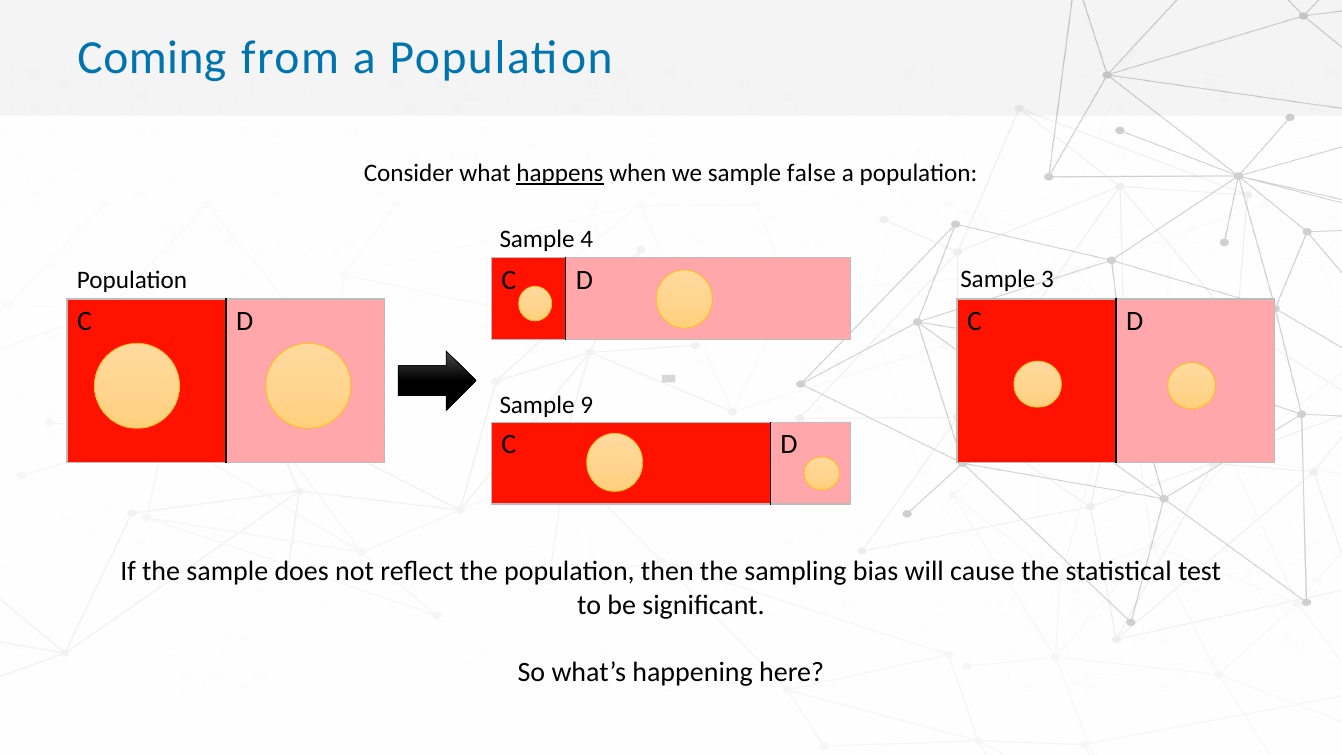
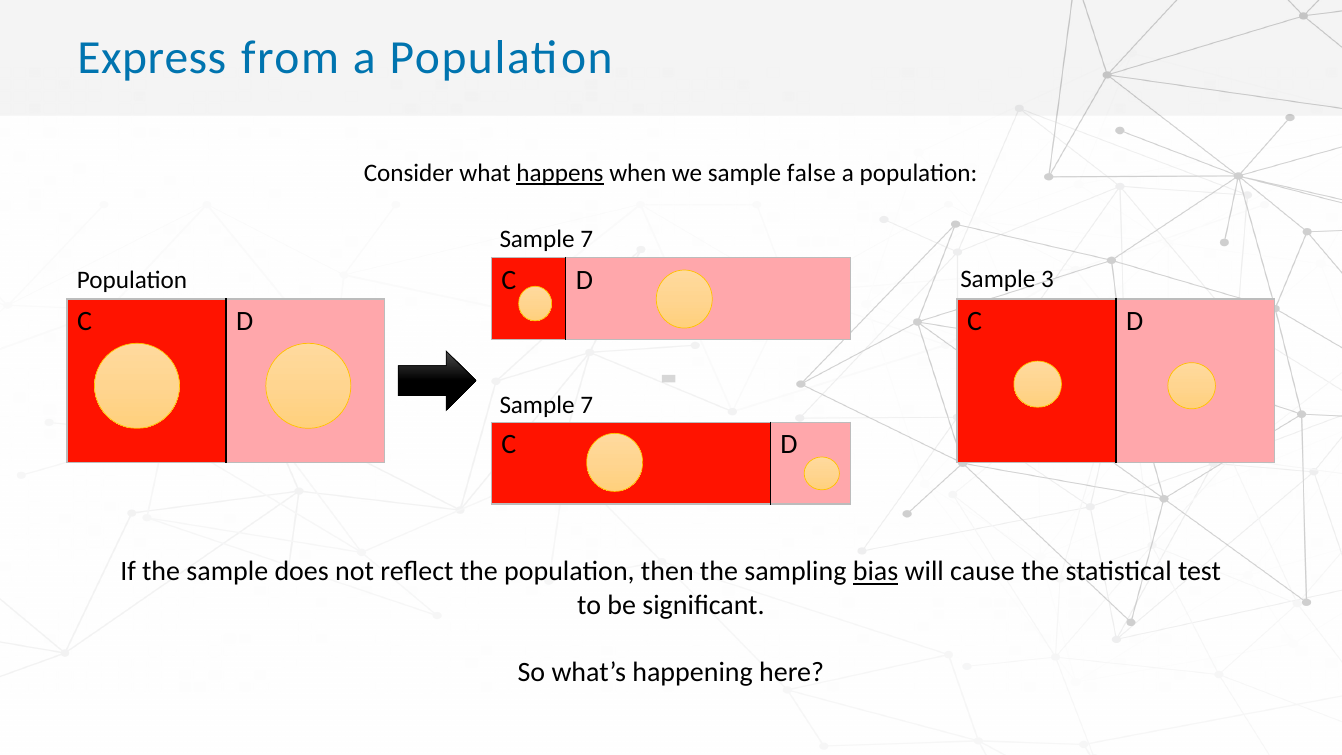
Coming: Coming -> Express
4 at (587, 239): 4 -> 7
9 at (587, 405): 9 -> 7
bias underline: none -> present
